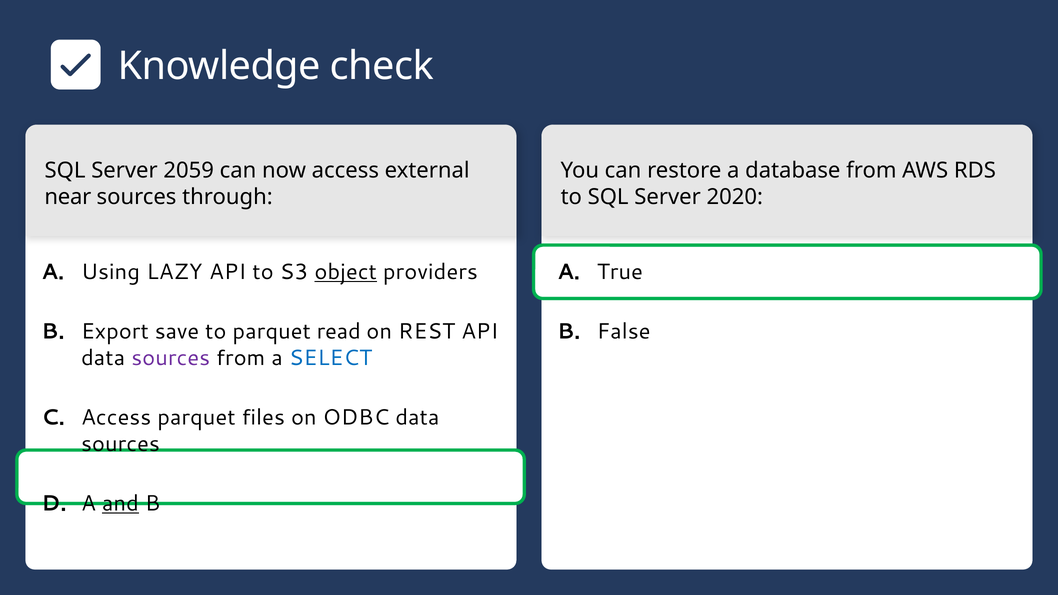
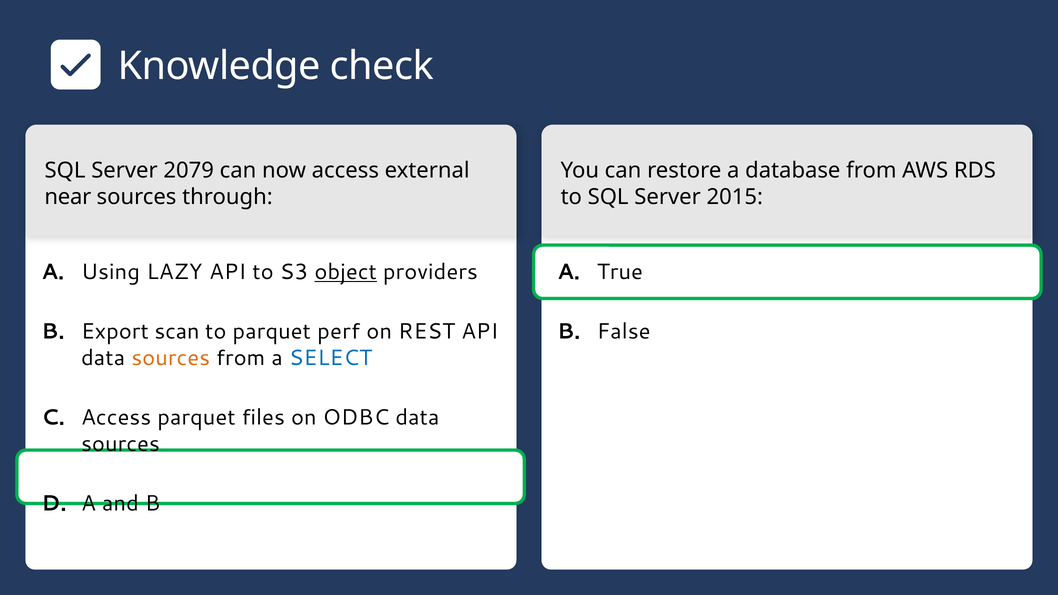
2059: 2059 -> 2079
2020: 2020 -> 2015
save: save -> scan
read: read -> perf
sources at (171, 358) colour: purple -> orange
and underline: present -> none
